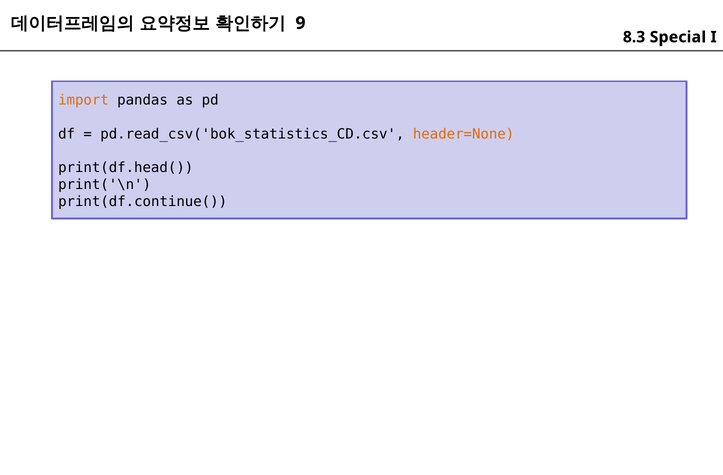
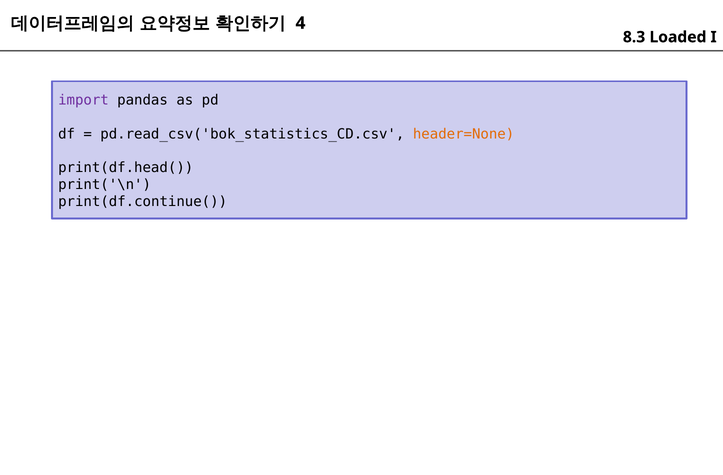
9: 9 -> 4
Special: Special -> Loaded
import colour: orange -> purple
